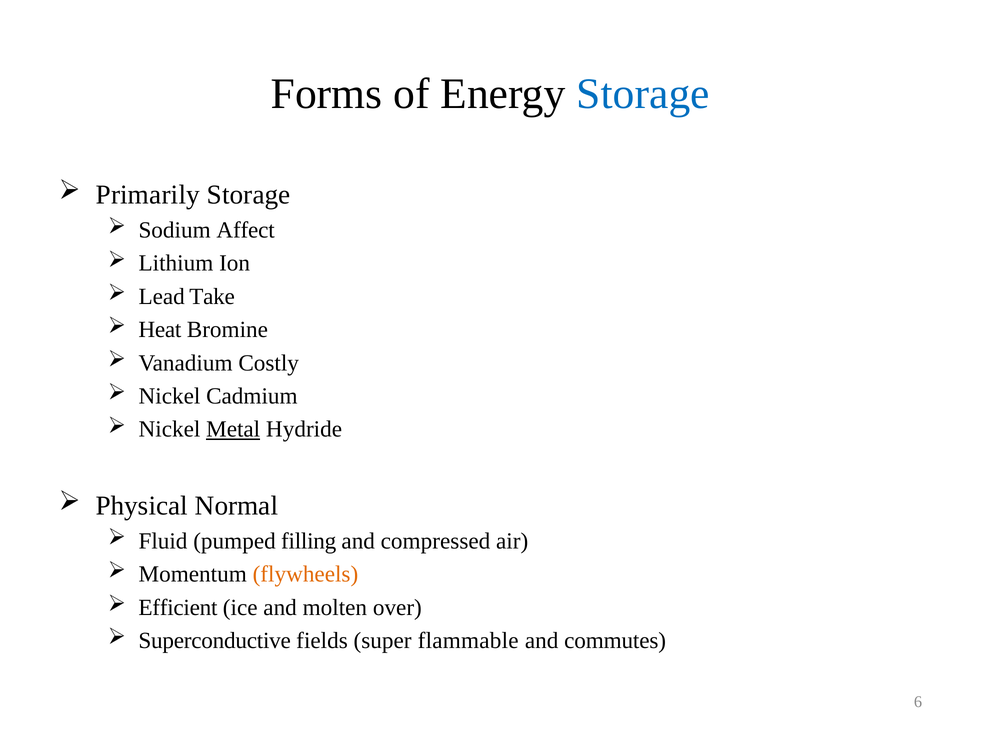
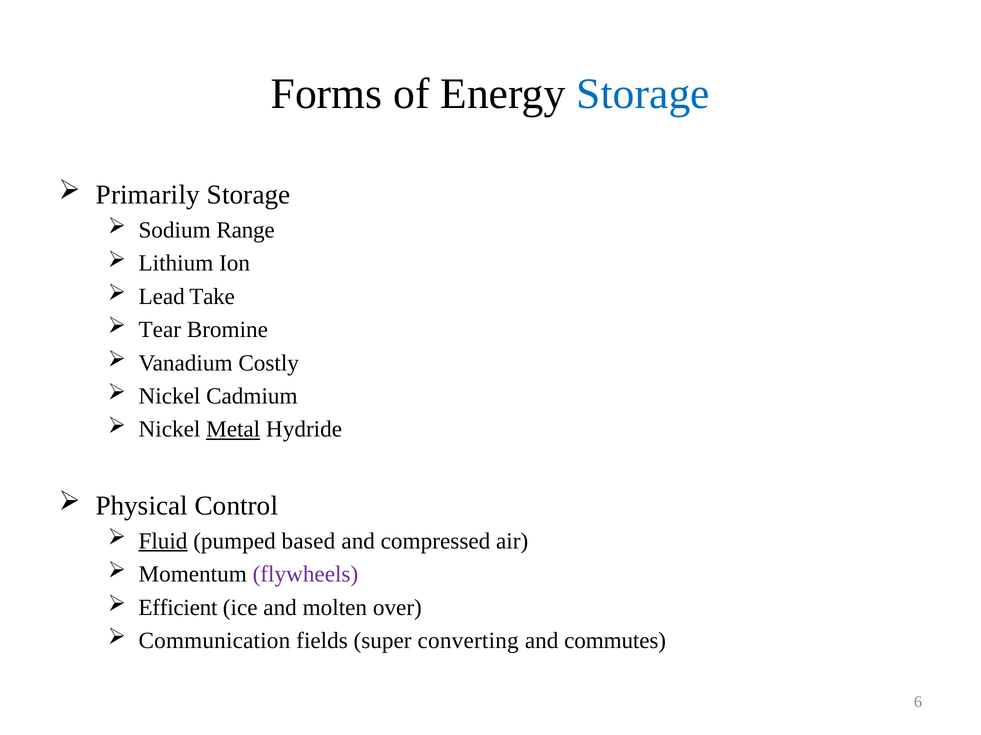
Affect: Affect -> Range
Heat: Heat -> Tear
Normal: Normal -> Control
Fluid underline: none -> present
filling: filling -> based
flywheels colour: orange -> purple
Superconductive: Superconductive -> Communication
flammable: flammable -> converting
